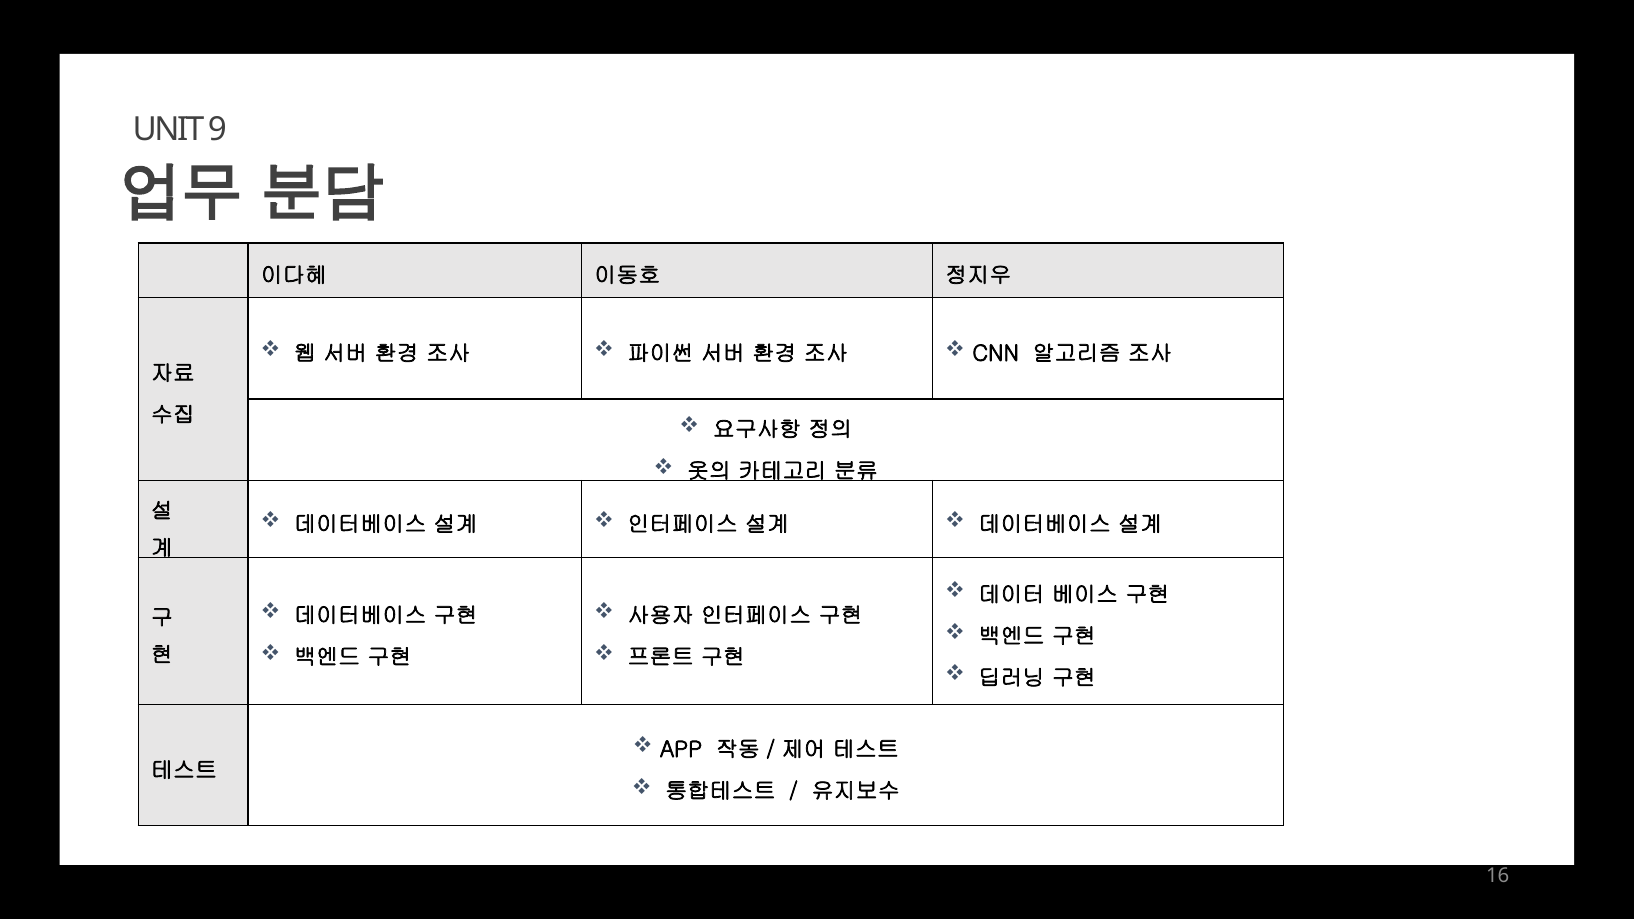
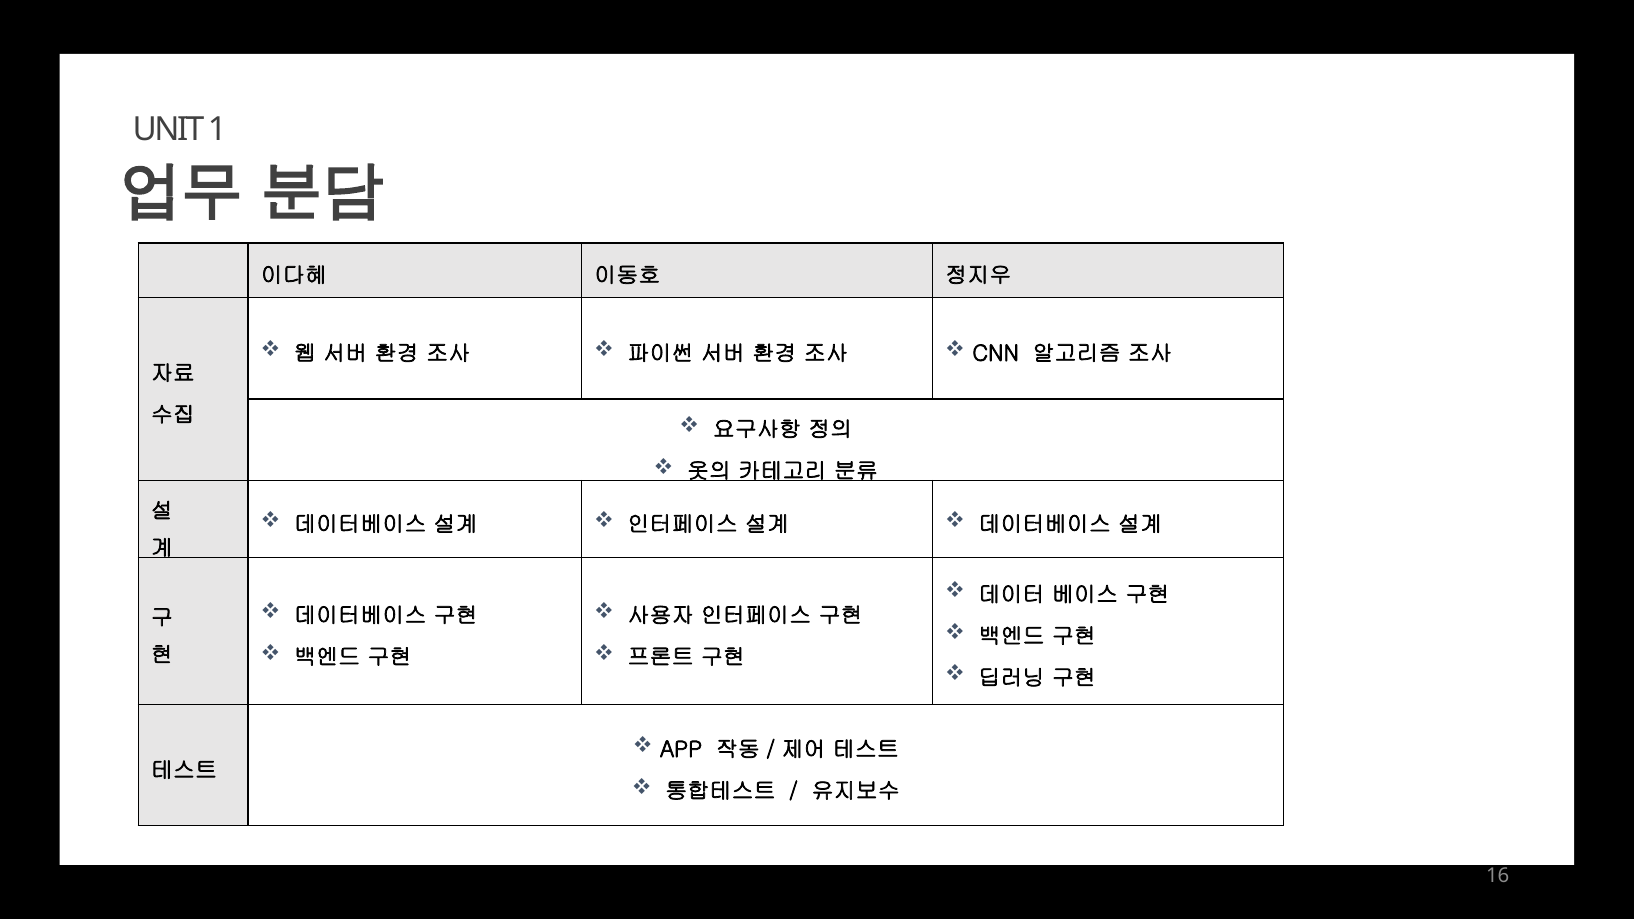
9: 9 -> 1
